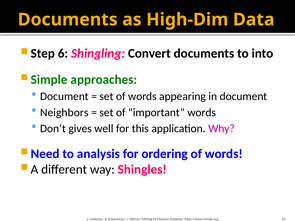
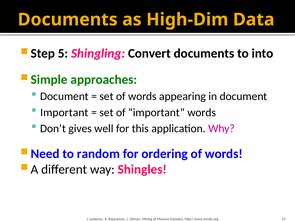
6: 6 -> 5
Neighbors at (64, 113): Neighbors -> Important
analysis: analysis -> random
